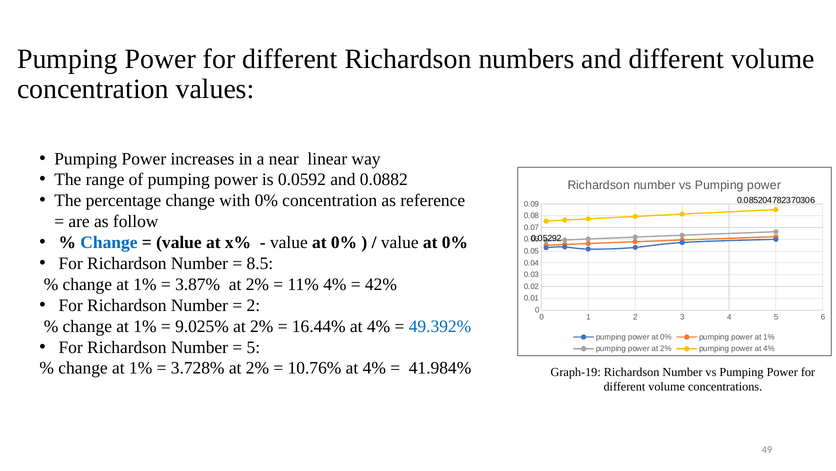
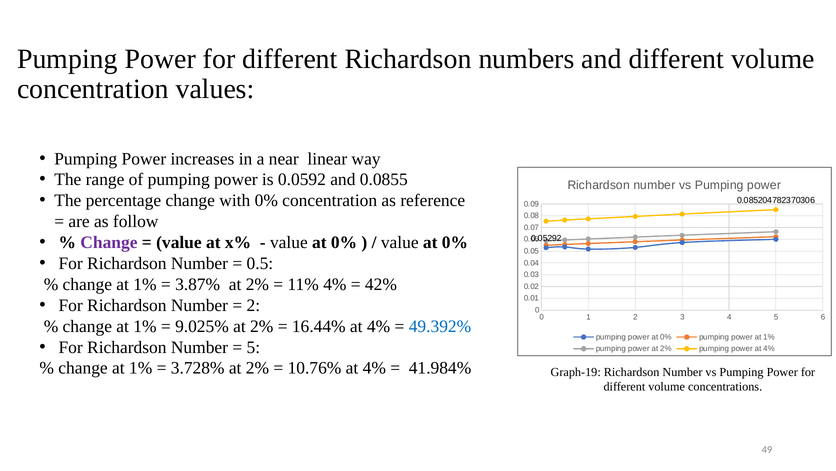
0.0882: 0.0882 -> 0.0855
Change at (109, 242) colour: blue -> purple
8.5: 8.5 -> 0.5
